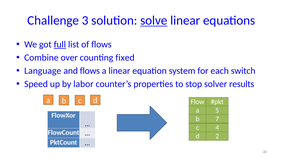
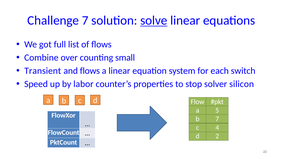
Challenge 3: 3 -> 7
full underline: present -> none
fixed: fixed -> small
Language: Language -> Transient
results: results -> silicon
